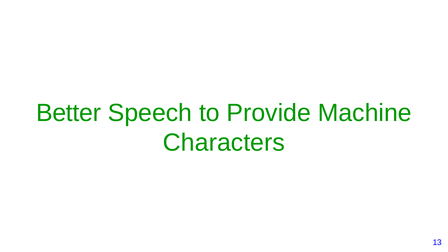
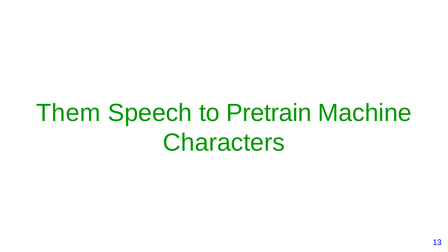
Better: Better -> Them
Provide: Provide -> Pretrain
